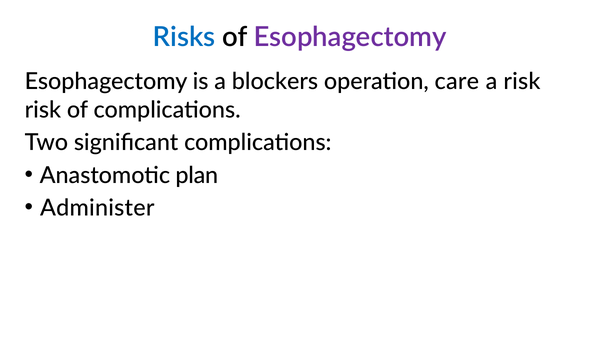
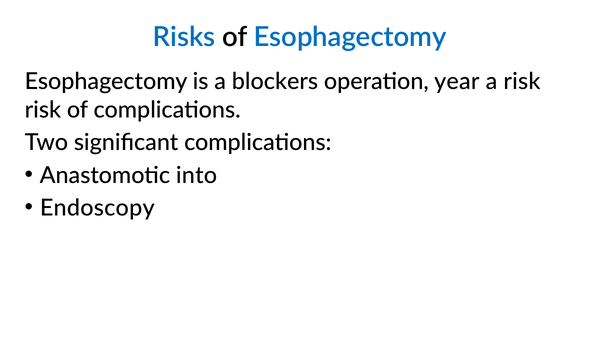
Esophagectomy at (350, 37) colour: purple -> blue
care: care -> year
plan: plan -> into
Administer: Administer -> Endoscopy
